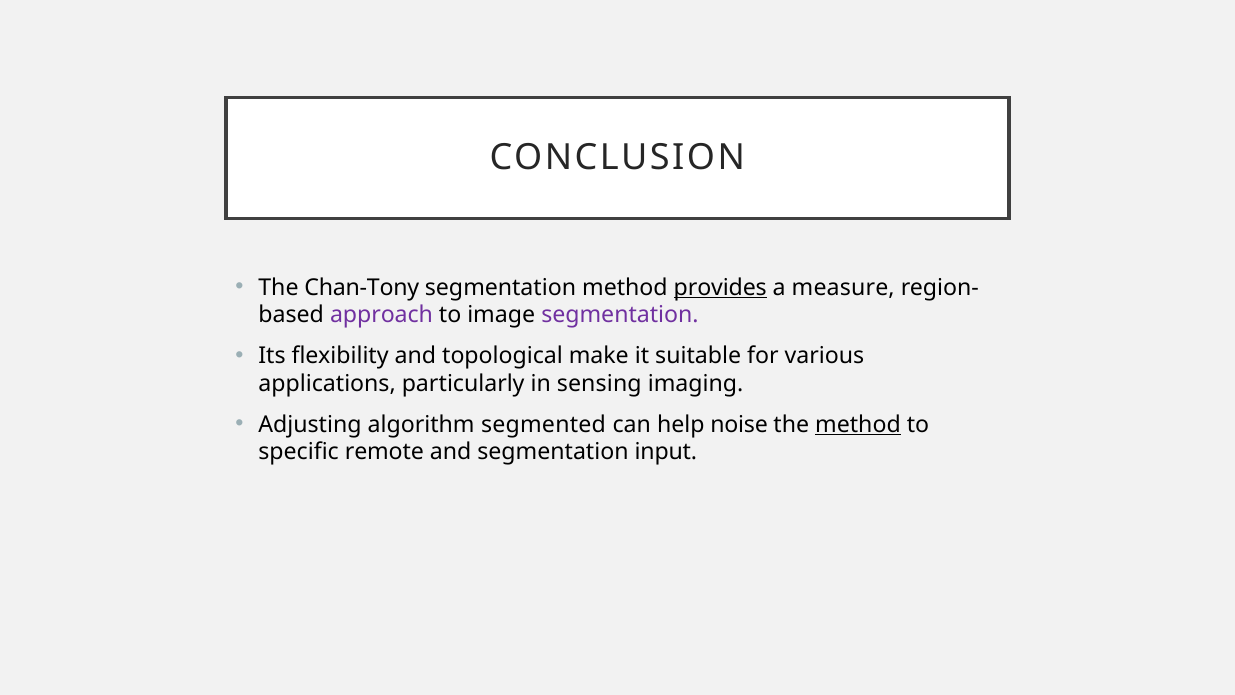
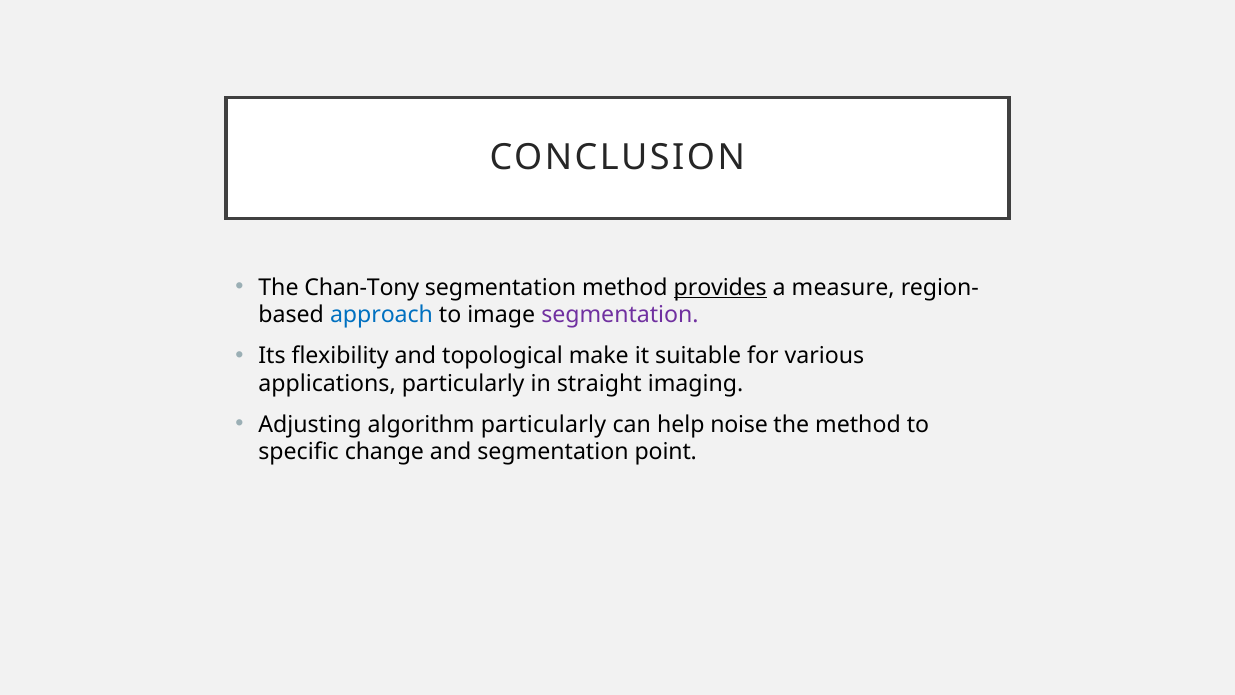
approach colour: purple -> blue
sensing: sensing -> straight
algorithm segmented: segmented -> particularly
method at (858, 424) underline: present -> none
remote: remote -> change
input: input -> point
